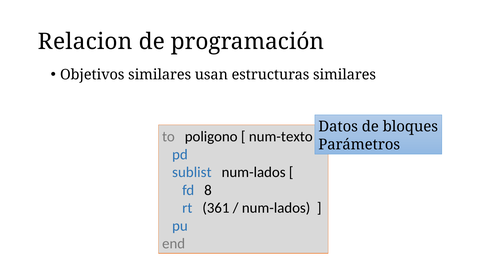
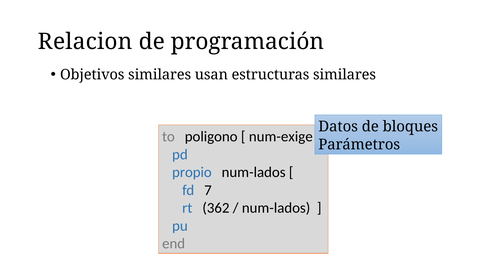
num-texto: num-texto -> num-exige
sublist: sublist -> propio
8: 8 -> 7
361: 361 -> 362
